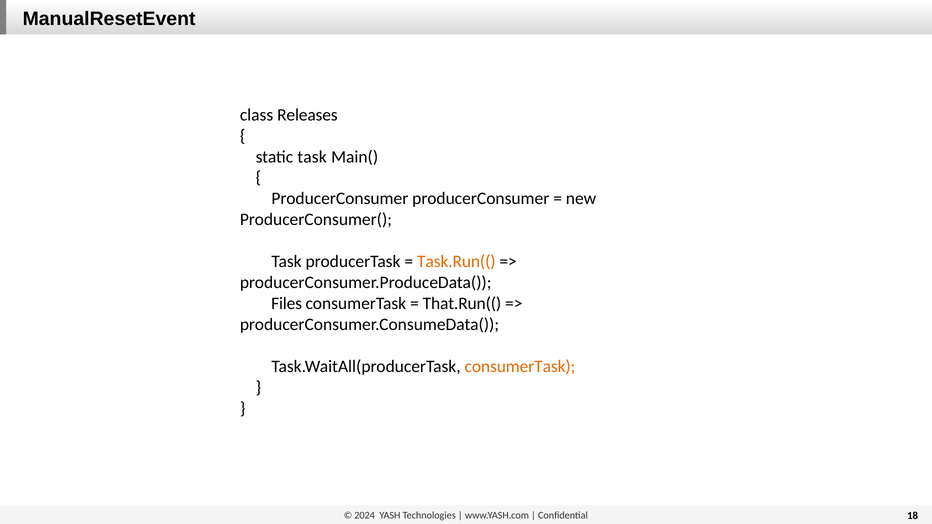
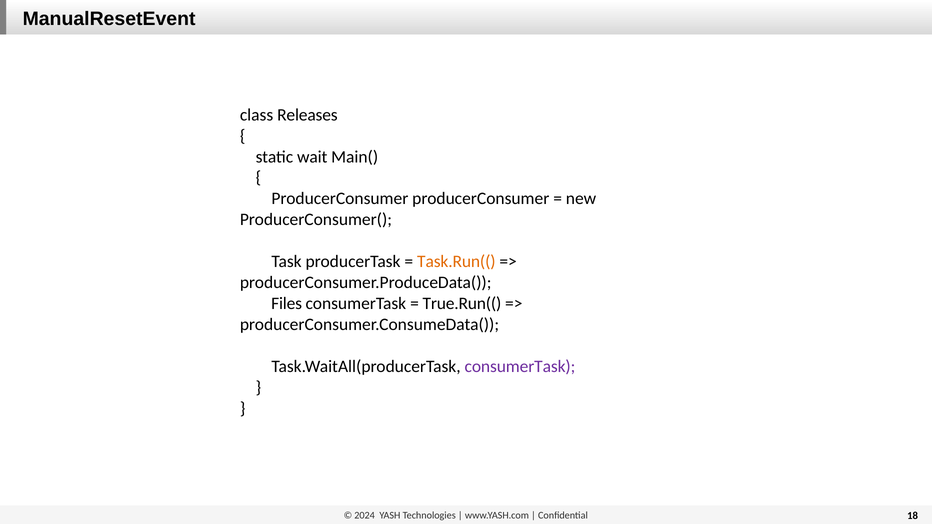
static task: task -> wait
That.Run((: That.Run(( -> True.Run((
consumerTask at (520, 367) colour: orange -> purple
